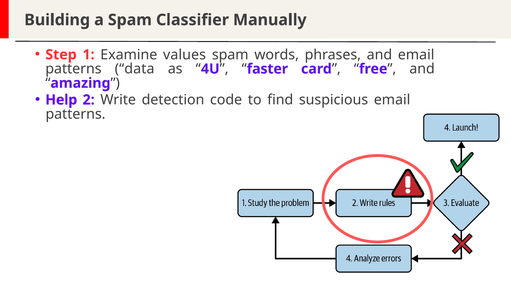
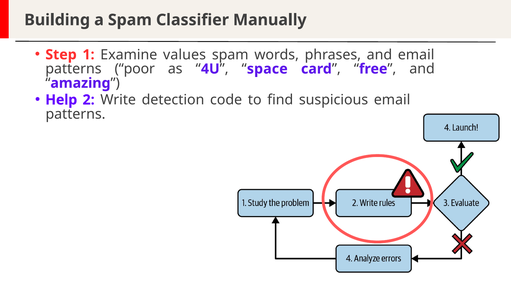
data: data -> poor
faster: faster -> space
